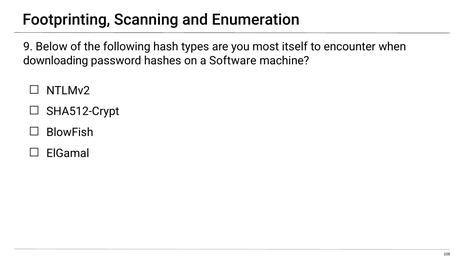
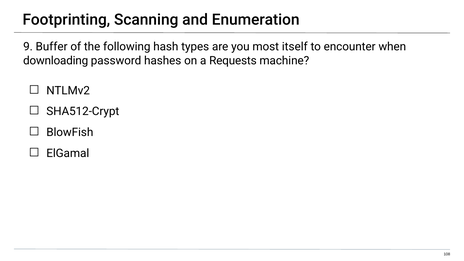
Below: Below -> Buffer
Software: Software -> Requests
